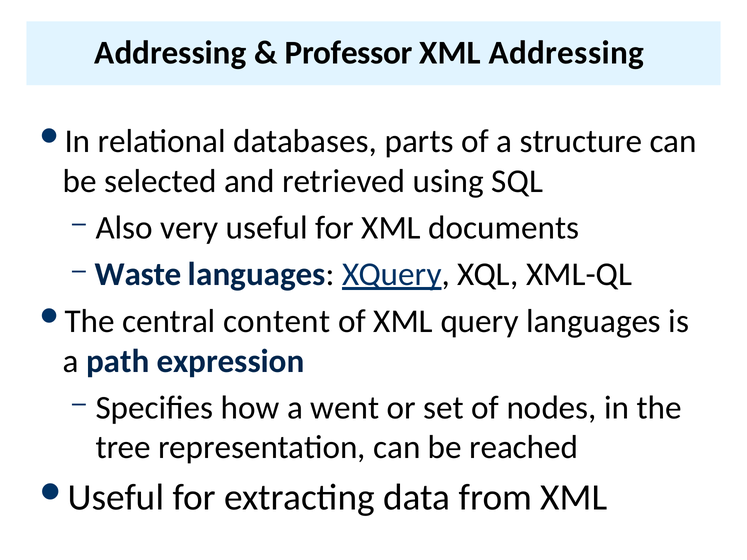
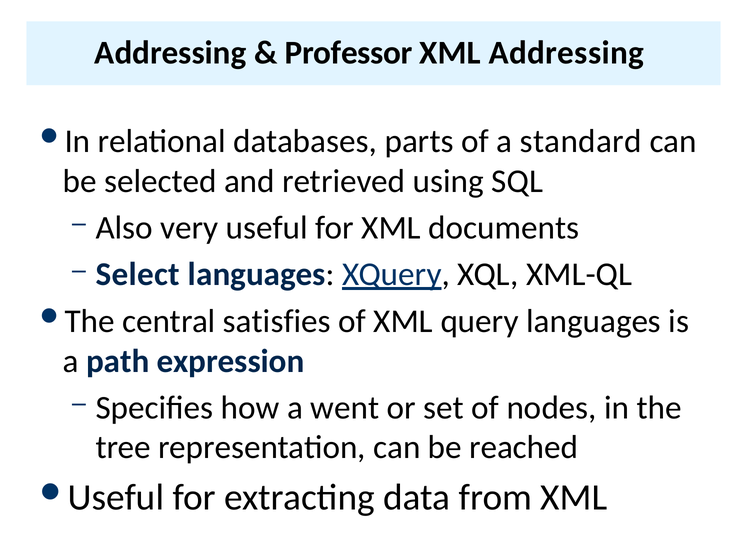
structure: structure -> standard
Waste: Waste -> Select
content: content -> satisfies
